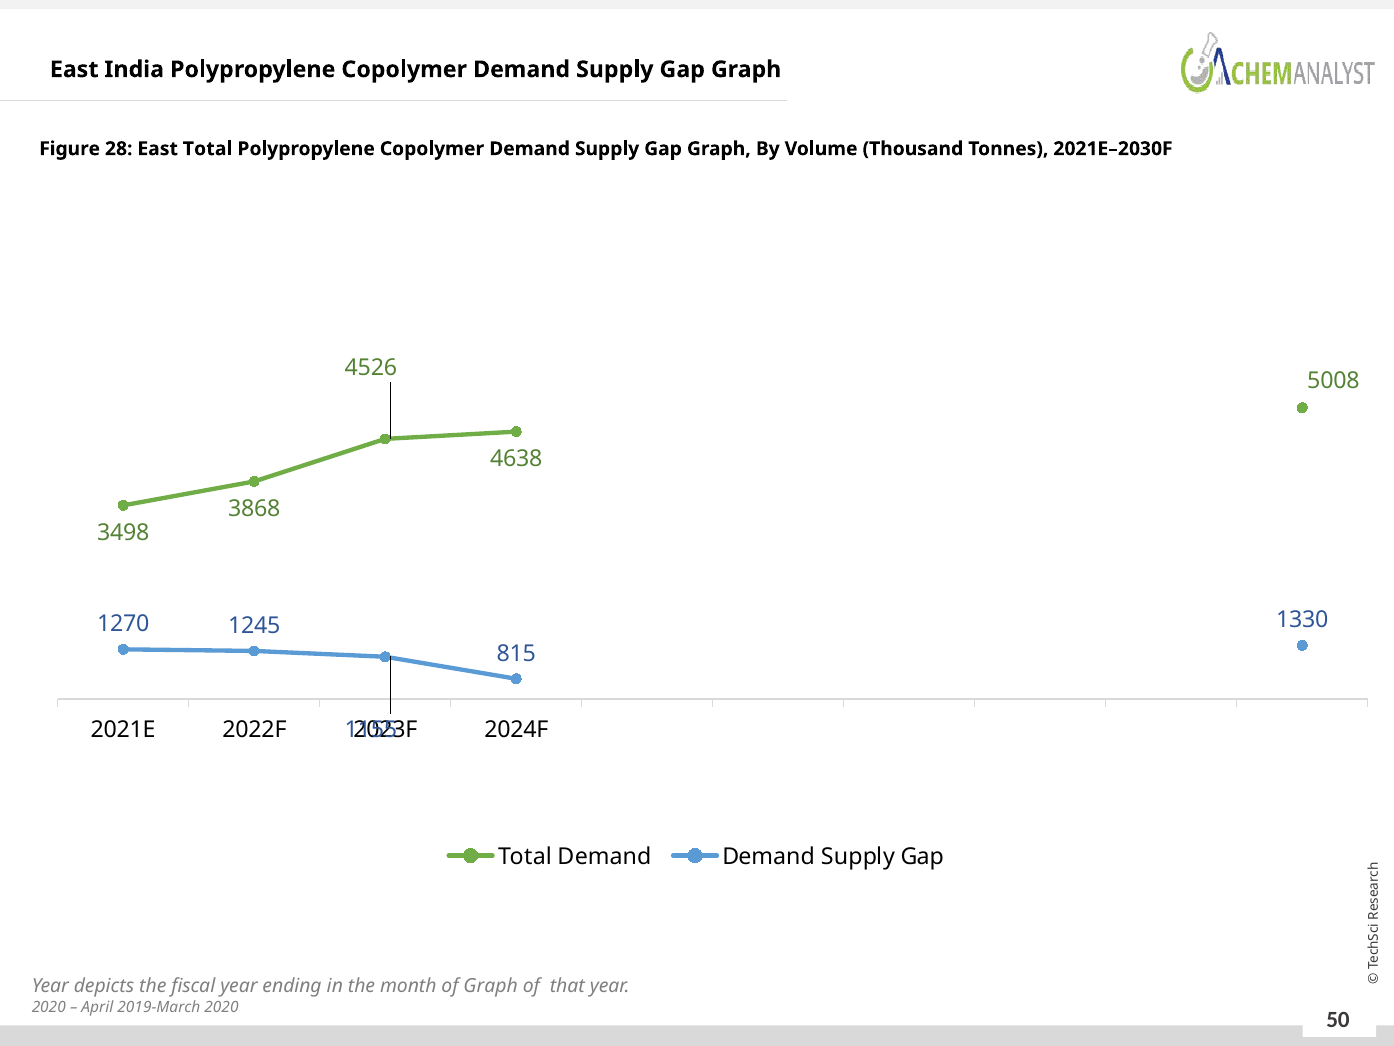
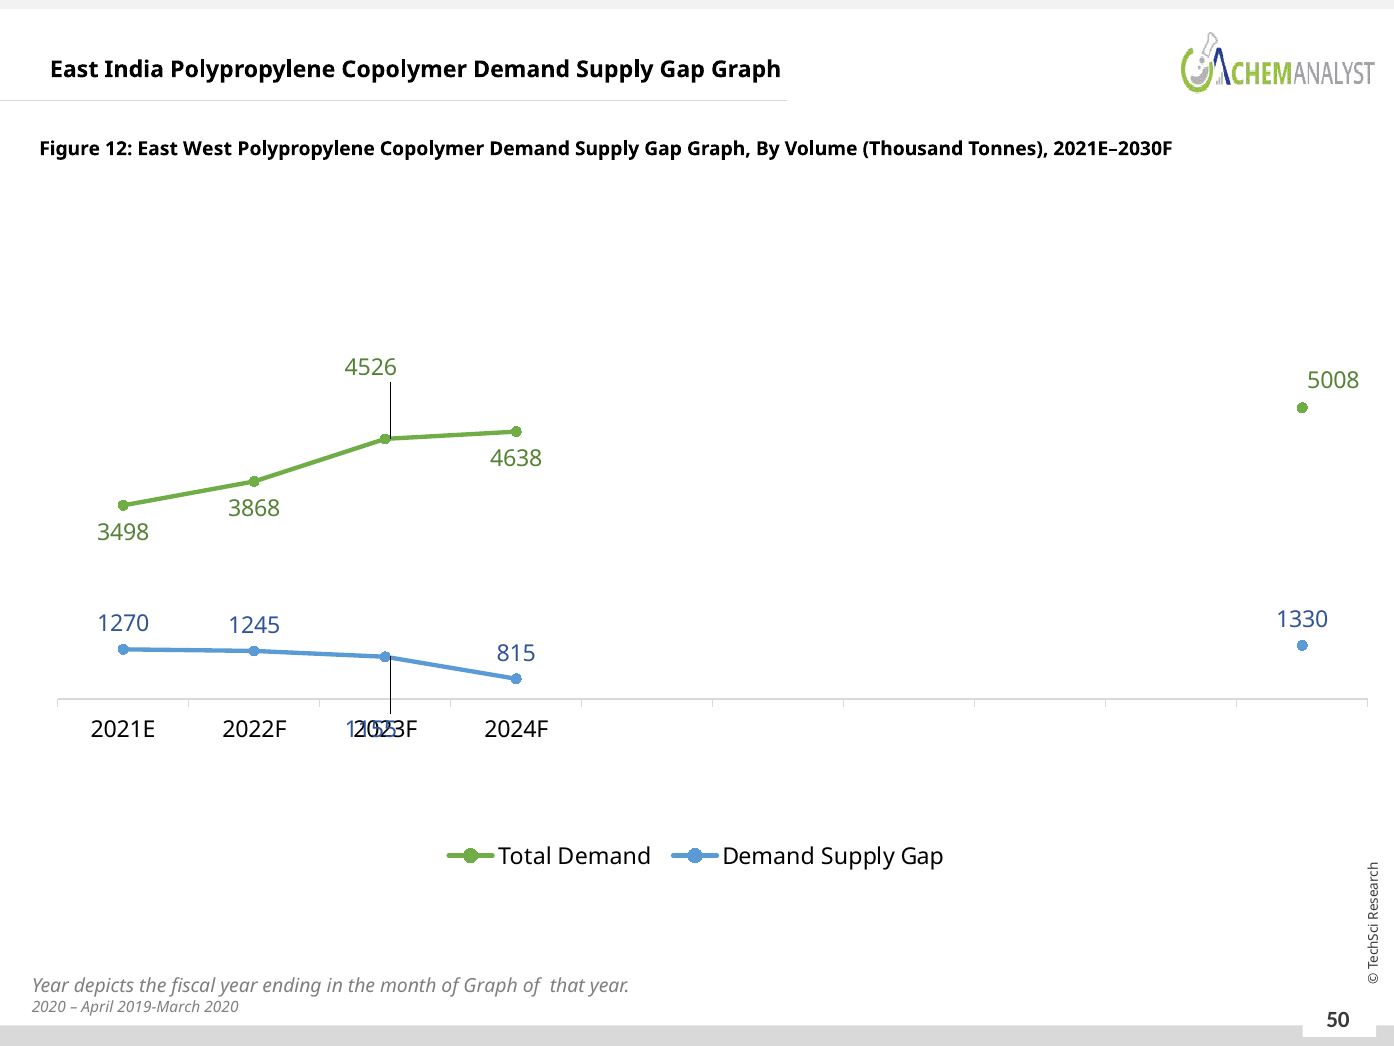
28: 28 -> 12
East Total: Total -> West
